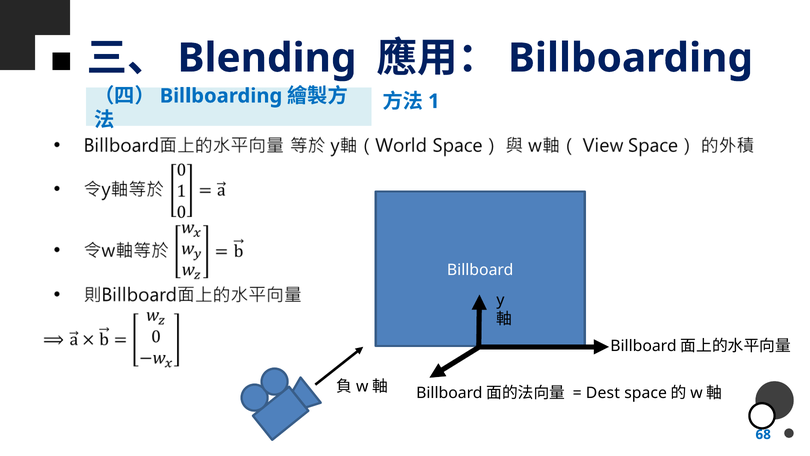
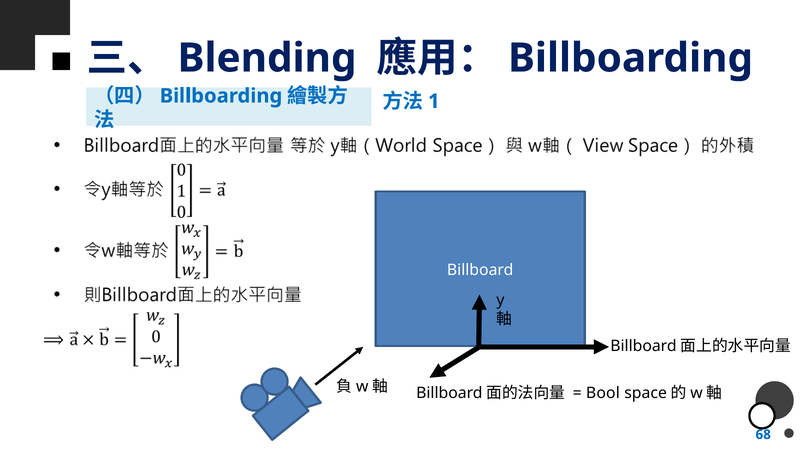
Dest: Dest -> Bool
